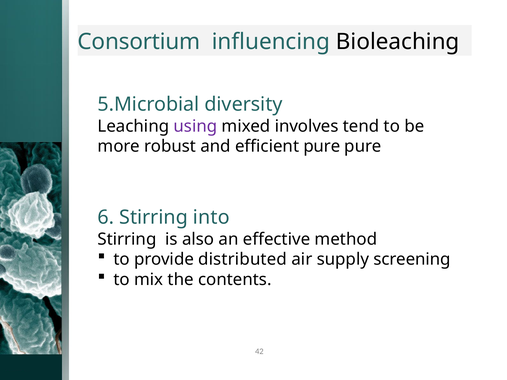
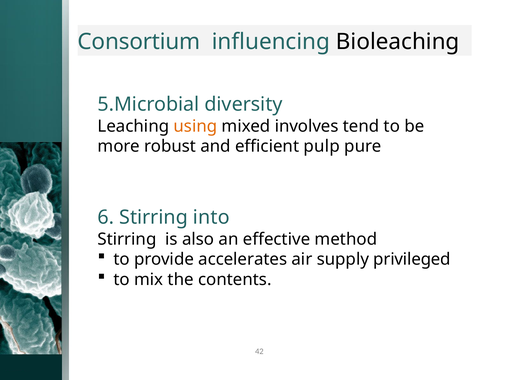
using colour: purple -> orange
efficient pure: pure -> pulp
distributed: distributed -> accelerates
screening: screening -> privileged
